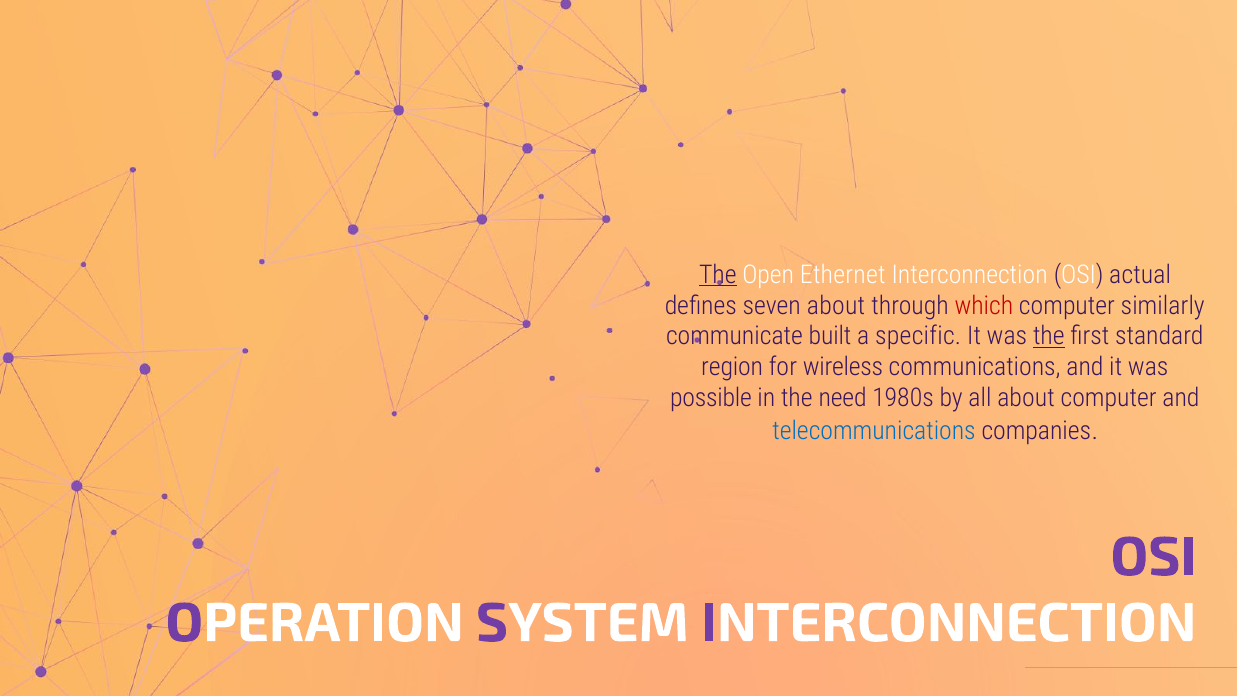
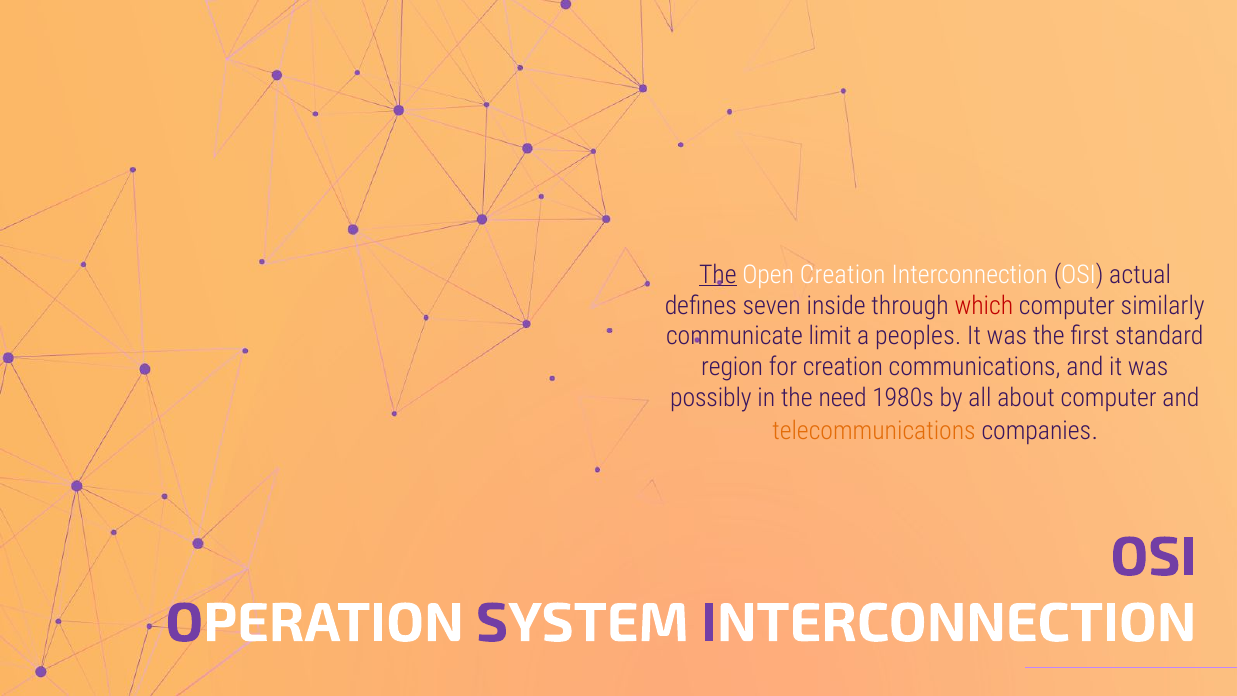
Open Ethernet: Ethernet -> Creation
seven about: about -> inside
built: built -> limit
specific: specific -> peoples
the at (1049, 336) underline: present -> none
for wireless: wireless -> creation
possible: possible -> possibly
telecommunications colour: blue -> orange
